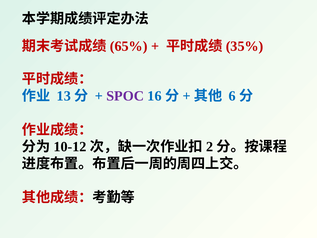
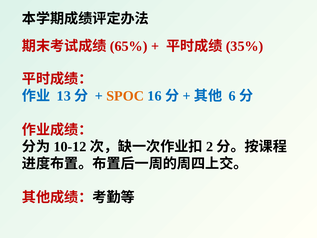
SPOC colour: purple -> orange
